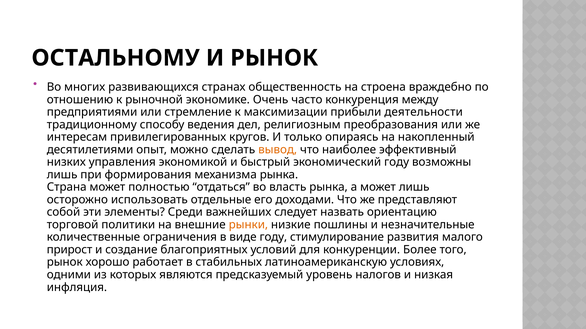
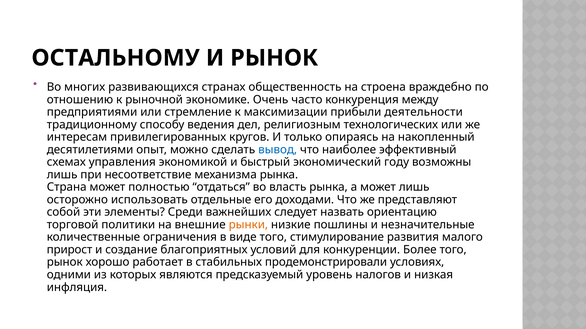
преобразования: преобразования -> технологических
вывод colour: orange -> blue
низких: низких -> схемах
формирования: формирования -> несоответствие
виде году: году -> того
латиноамериканскую: латиноамериканскую -> продемонстрировали
